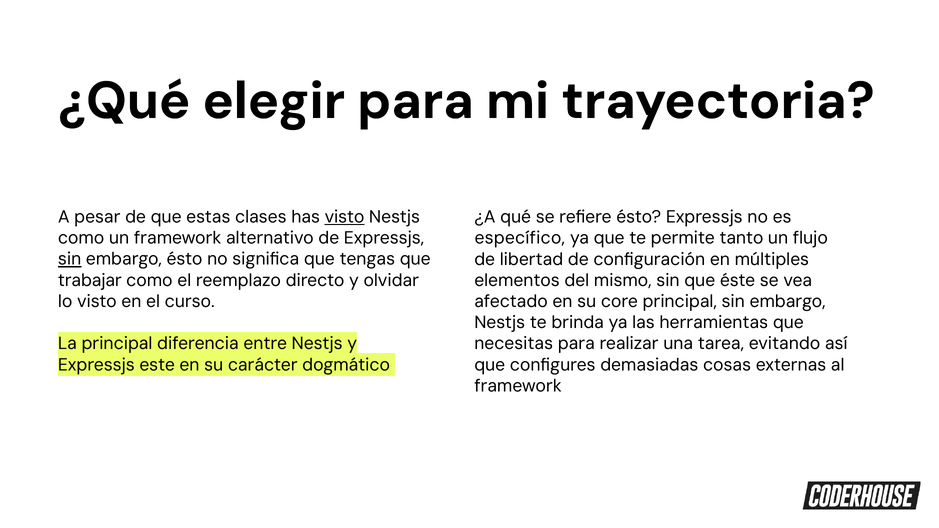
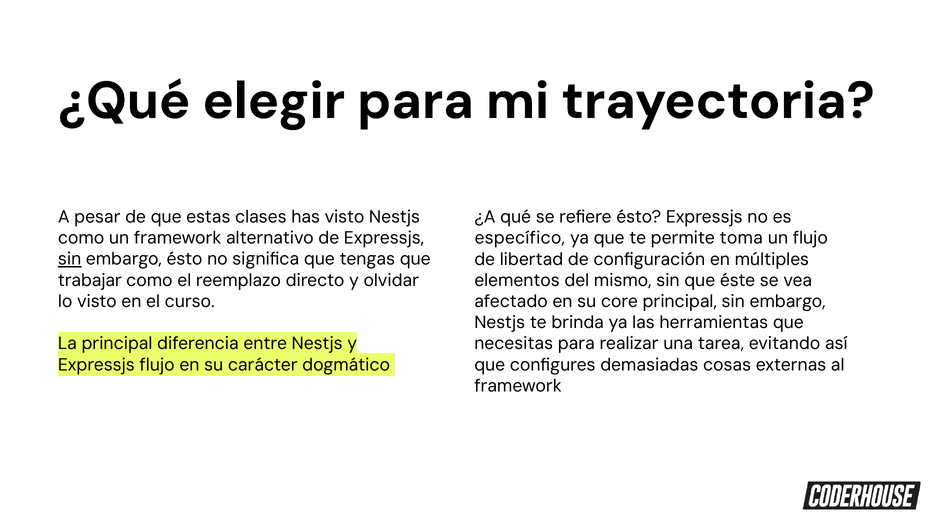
visto at (345, 217) underline: present -> none
tanto: tanto -> toma
Expressjs este: este -> flujo
